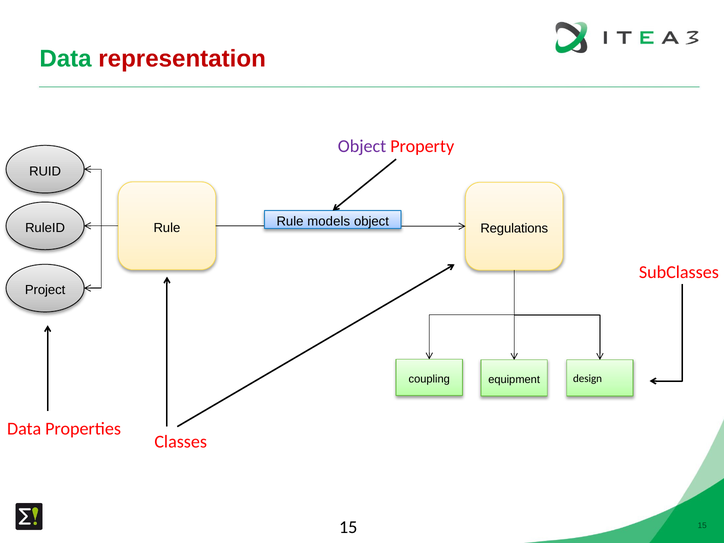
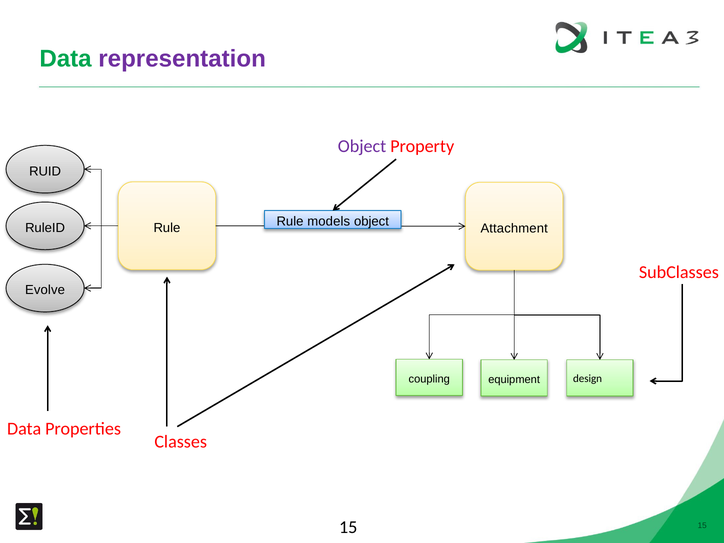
representation colour: red -> purple
Regulations: Regulations -> Attachment
Project: Project -> Evolve
